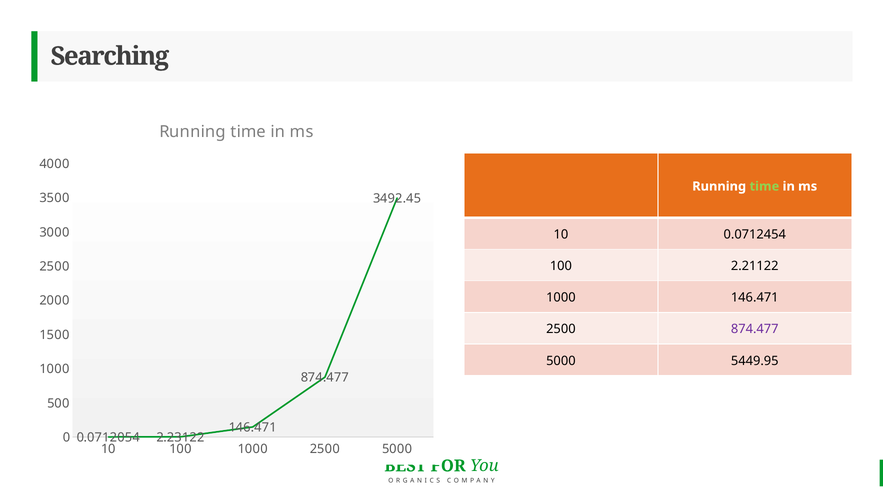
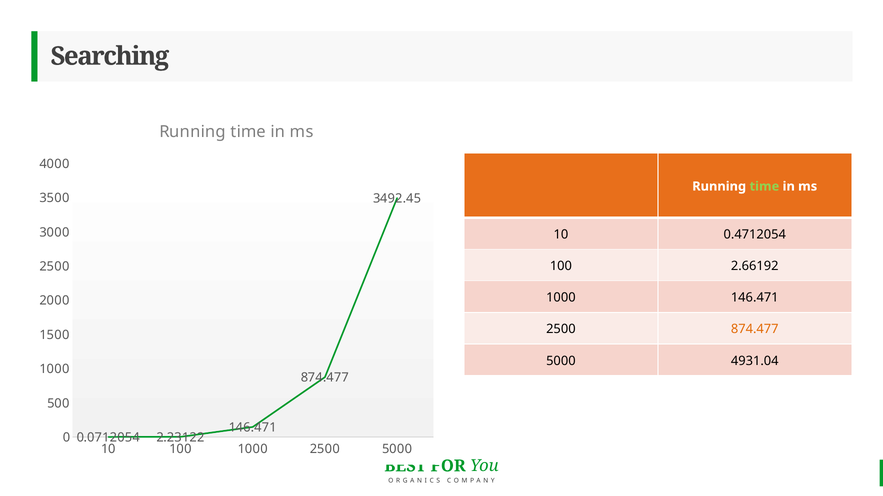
0.0712454: 0.0712454 -> 0.4712054
2.21122: 2.21122 -> 2.66192
874.477 at (755, 330) colour: purple -> orange
5449.95: 5449.95 -> 4931.04
